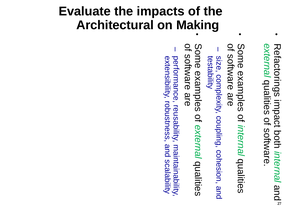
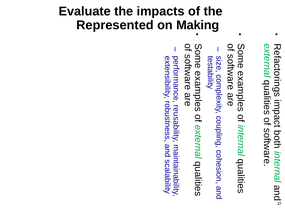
Architectural: Architectural -> Represented
